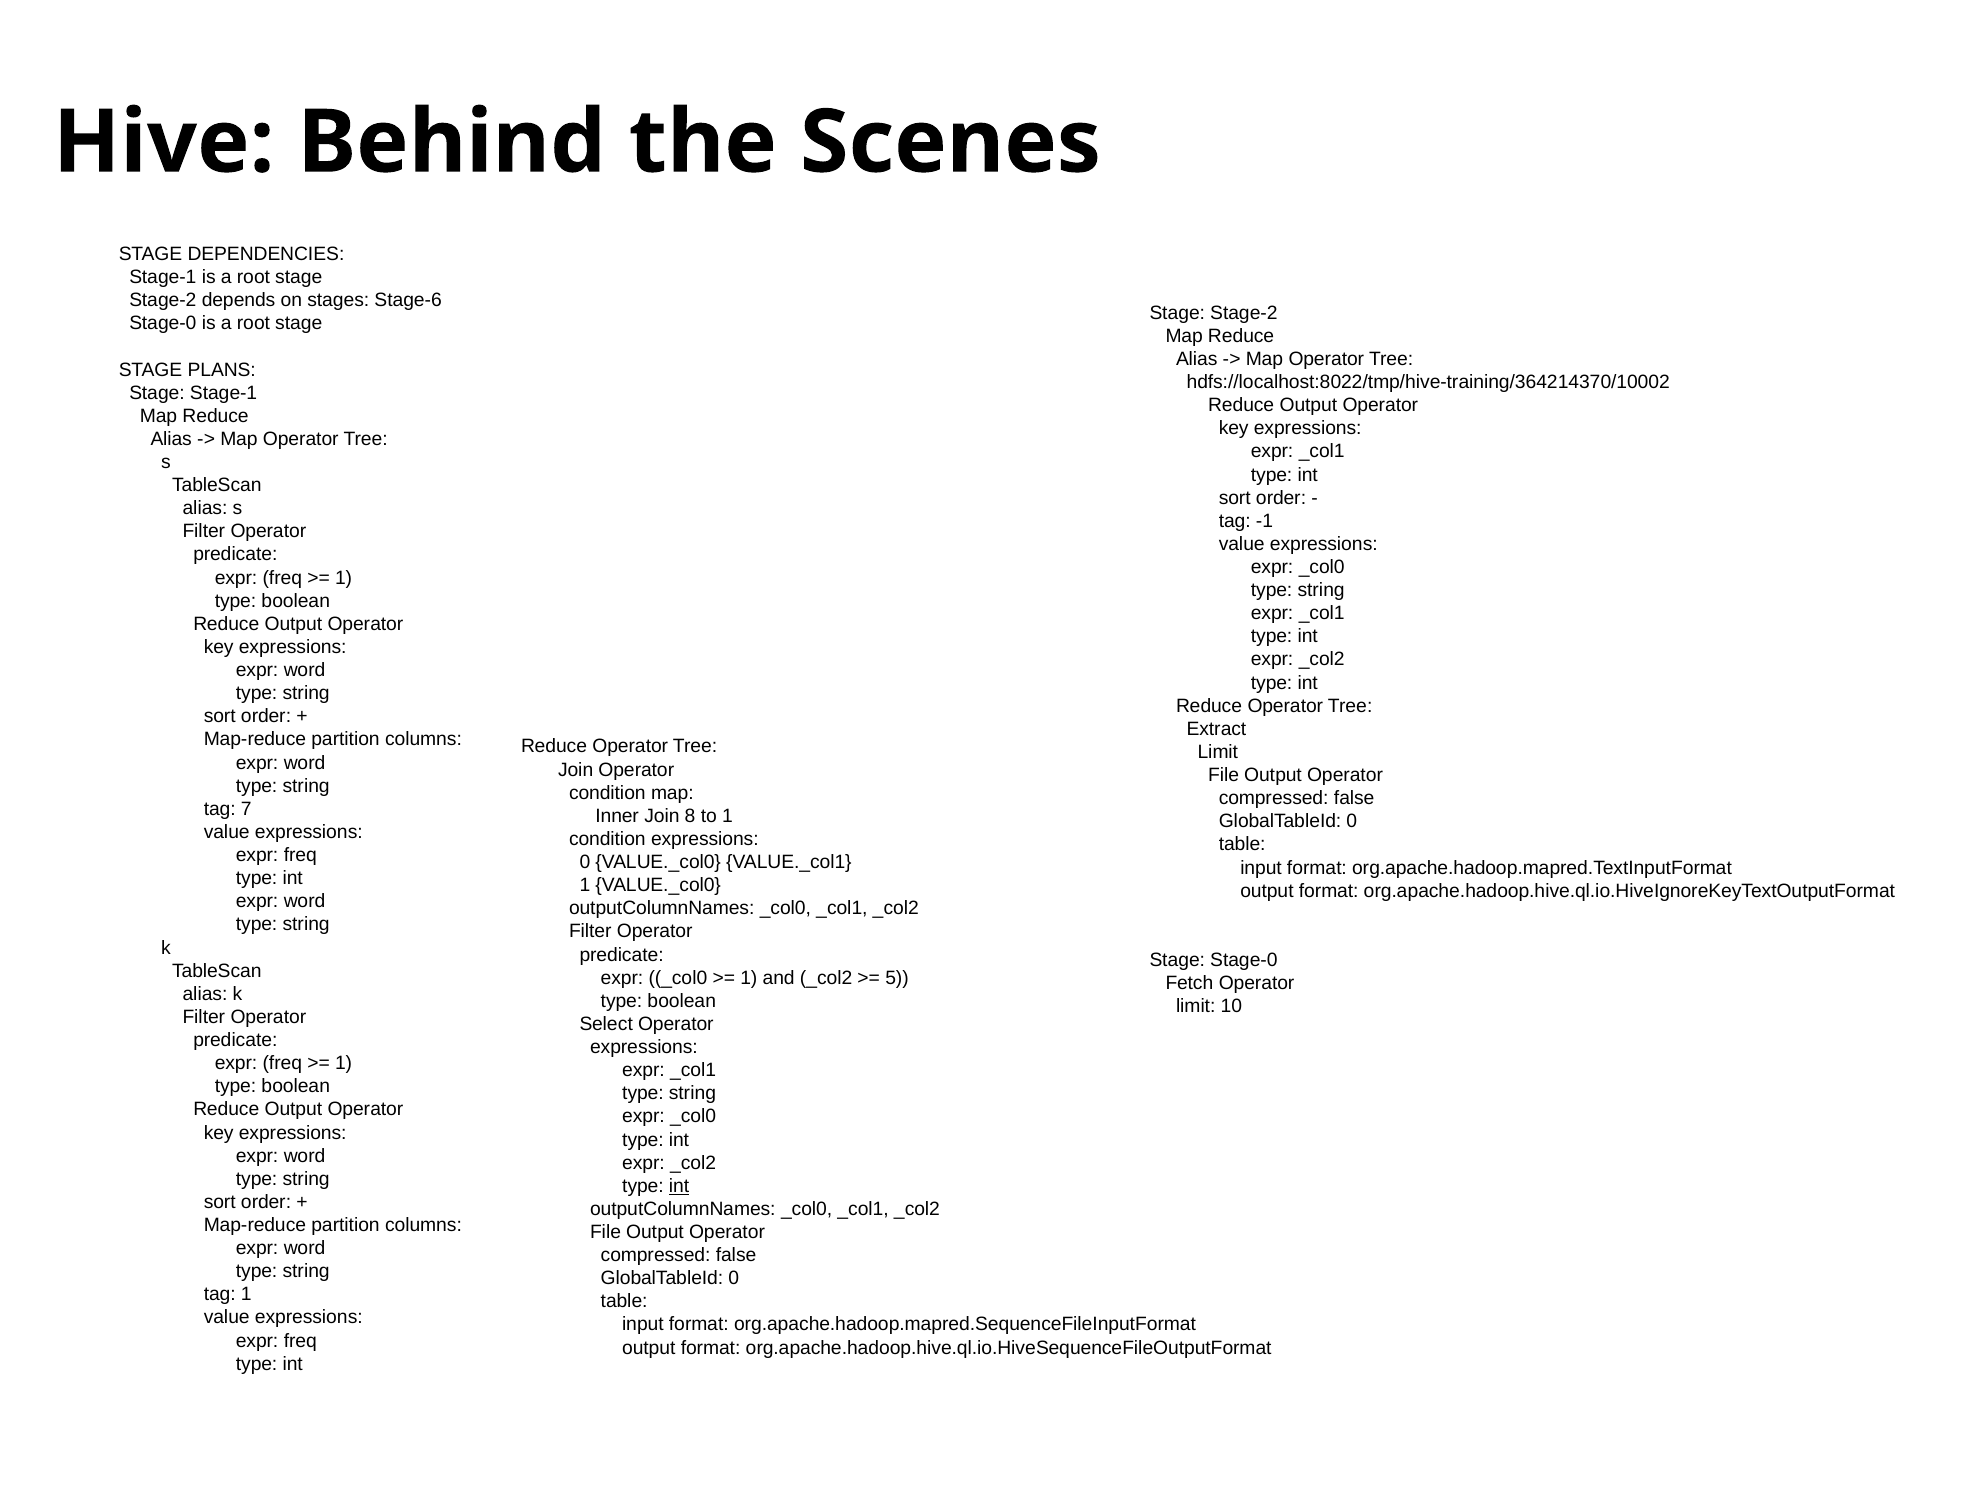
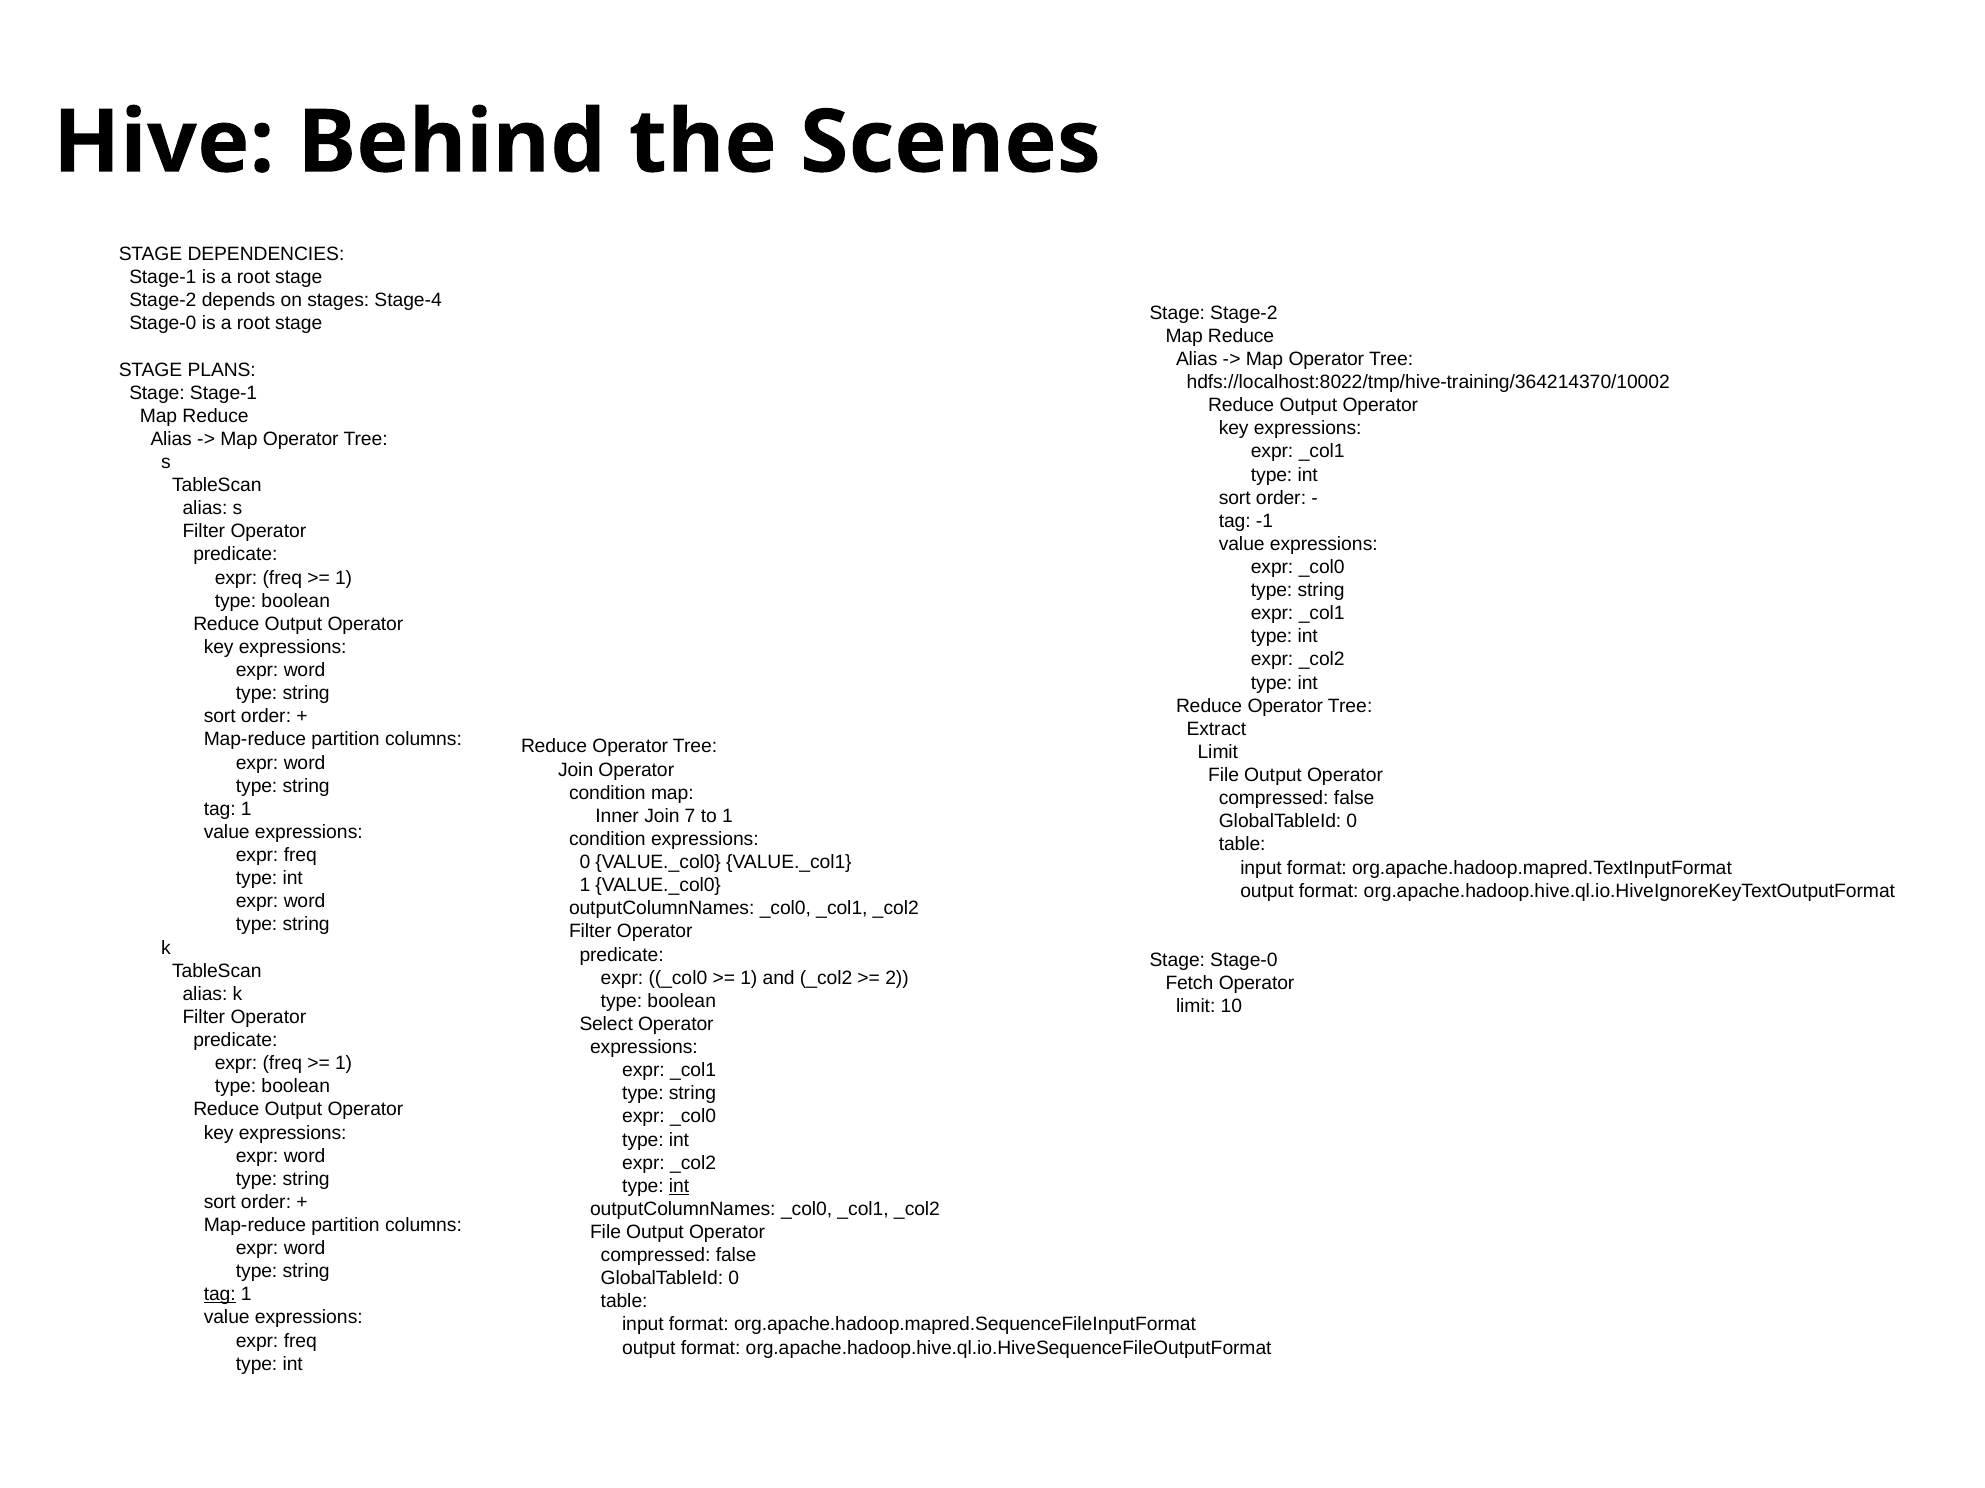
Stage-6: Stage-6 -> Stage-4
7 at (246, 809): 7 -> 1
8: 8 -> 7
5: 5 -> 2
tag at (220, 1295) underline: none -> present
